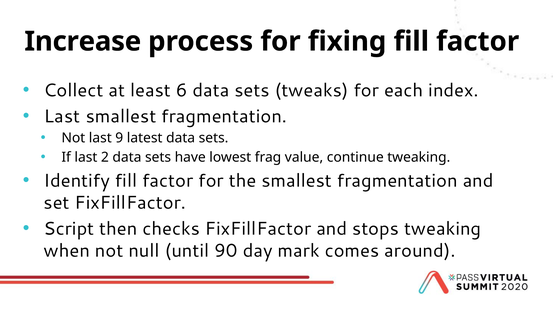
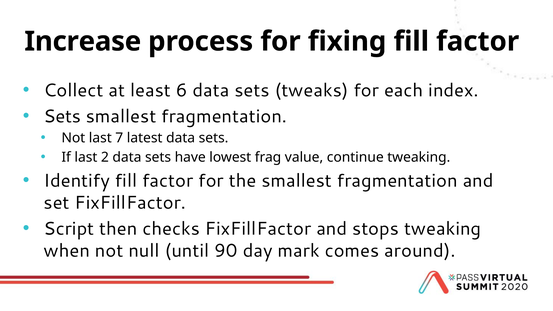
Last at (62, 116): Last -> Sets
9: 9 -> 7
